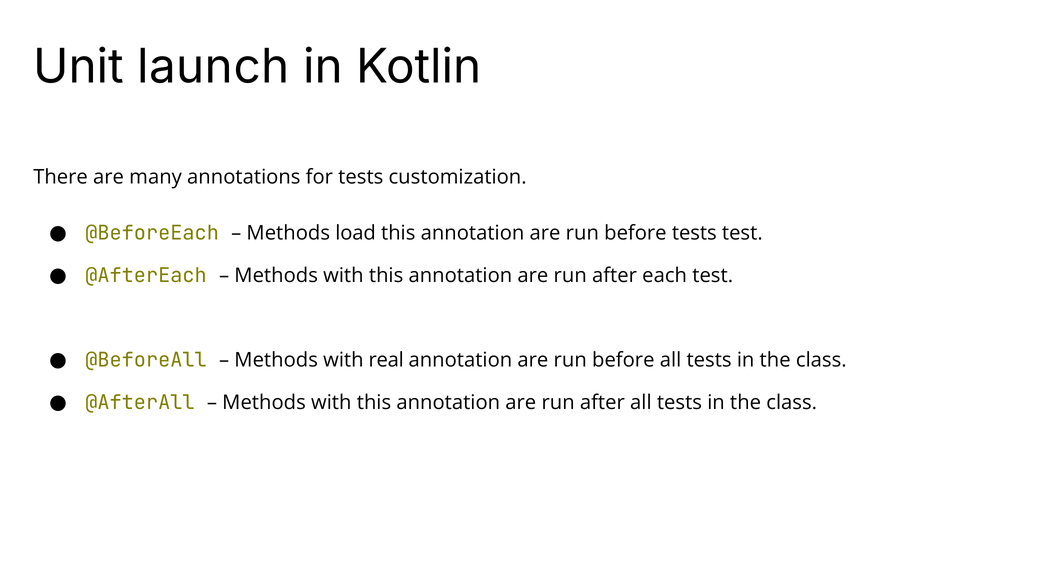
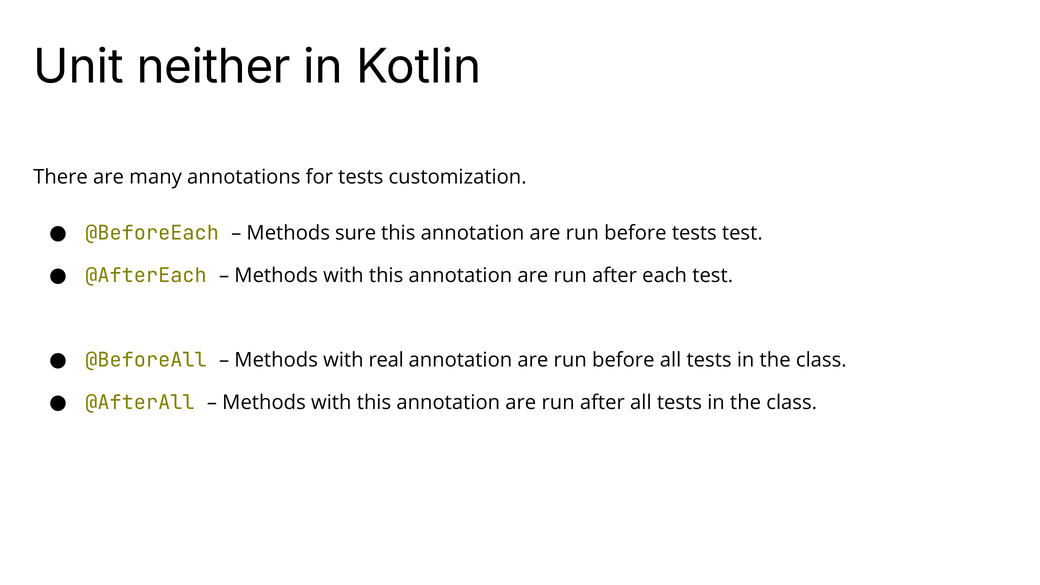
launch: launch -> neither
load: load -> sure
